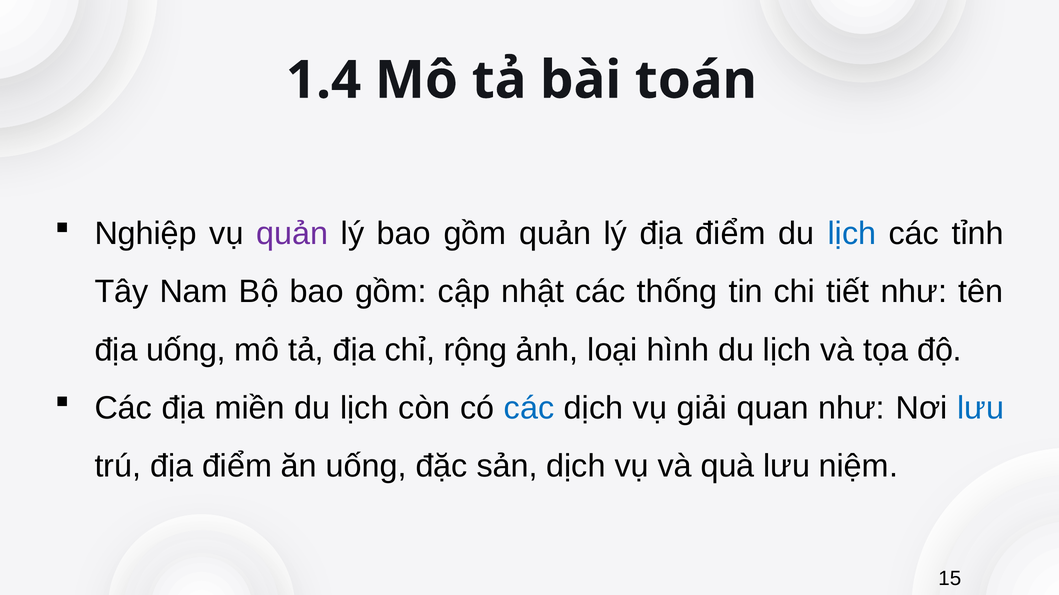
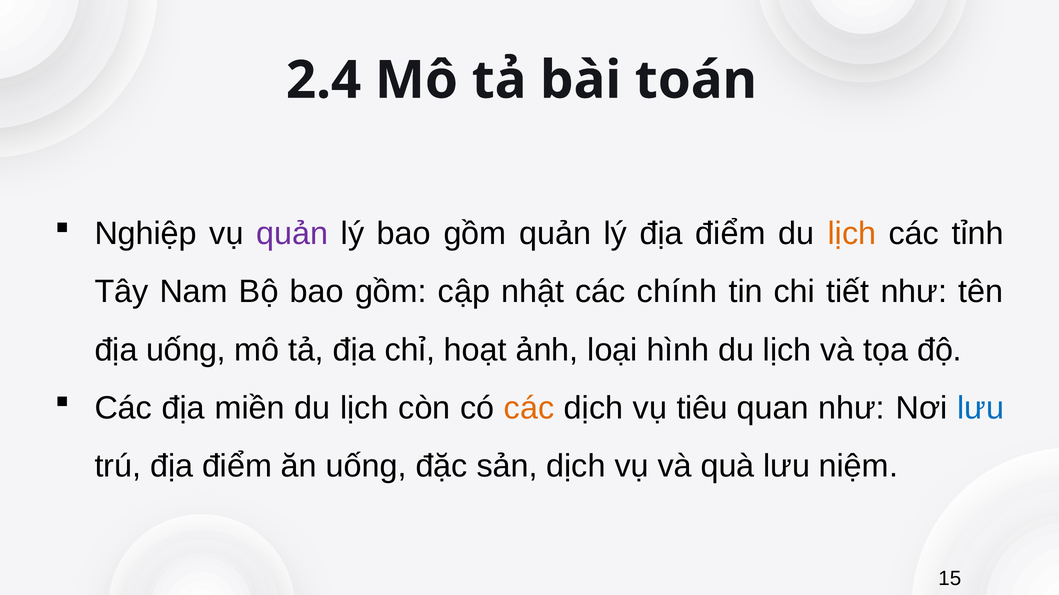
1.4: 1.4 -> 2.4
lịch at (852, 234) colour: blue -> orange
thống: thống -> chính
rộng: rộng -> hoạt
các at (529, 409) colour: blue -> orange
giải: giải -> tiêu
